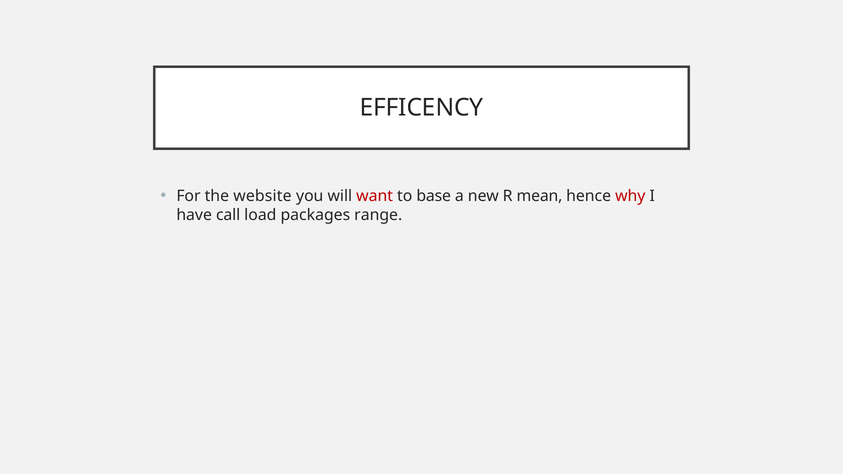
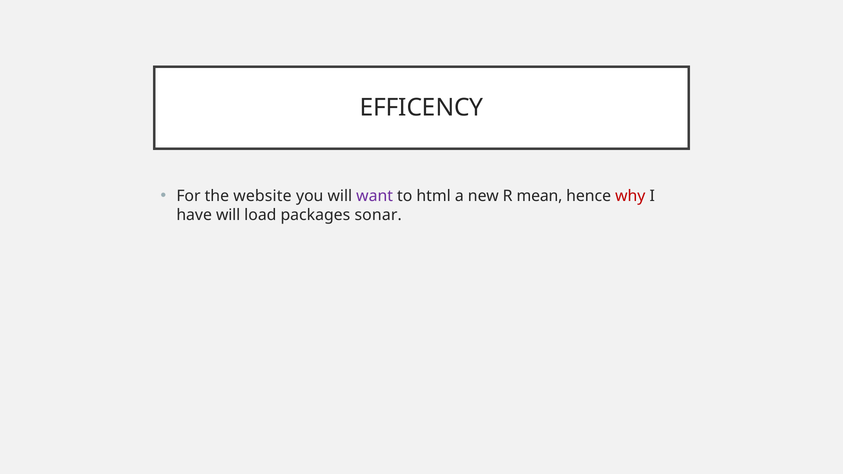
want colour: red -> purple
base: base -> html
have call: call -> will
range: range -> sonar
